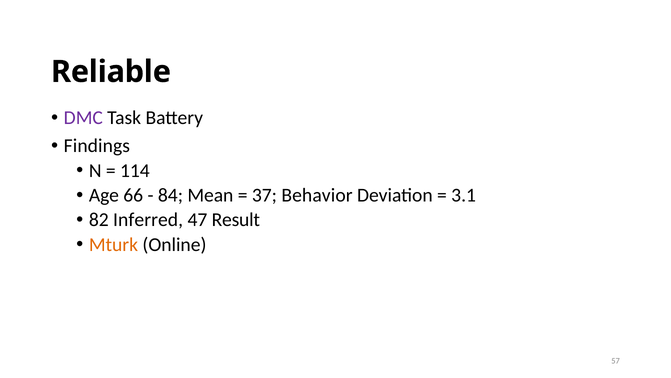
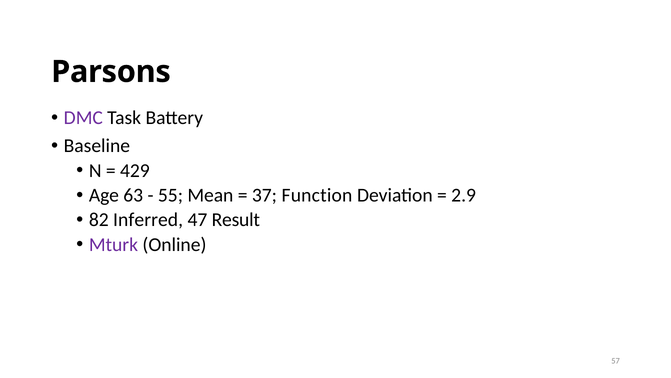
Reliable: Reliable -> Parsons
Findings: Findings -> Baseline
114: 114 -> 429
66: 66 -> 63
84: 84 -> 55
Behavior: Behavior -> Function
3.1: 3.1 -> 2.9
Mturk colour: orange -> purple
